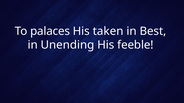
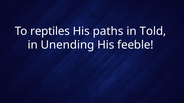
palaces: palaces -> reptiles
taken: taken -> paths
Best: Best -> Told
